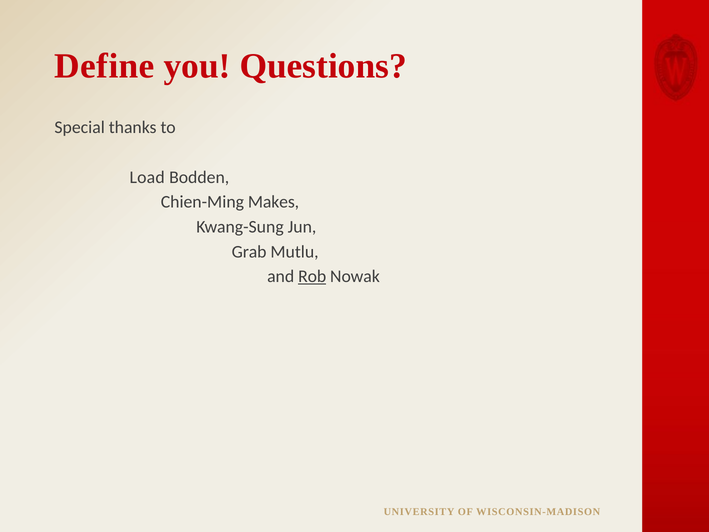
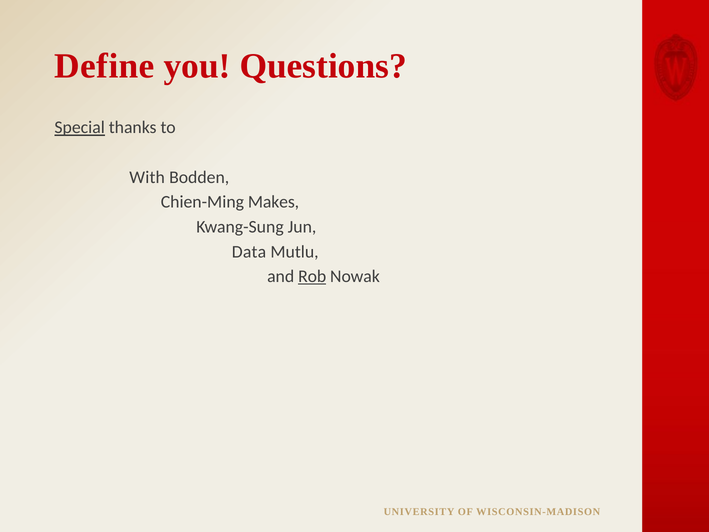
Special underline: none -> present
Load: Load -> With
Grab: Grab -> Data
